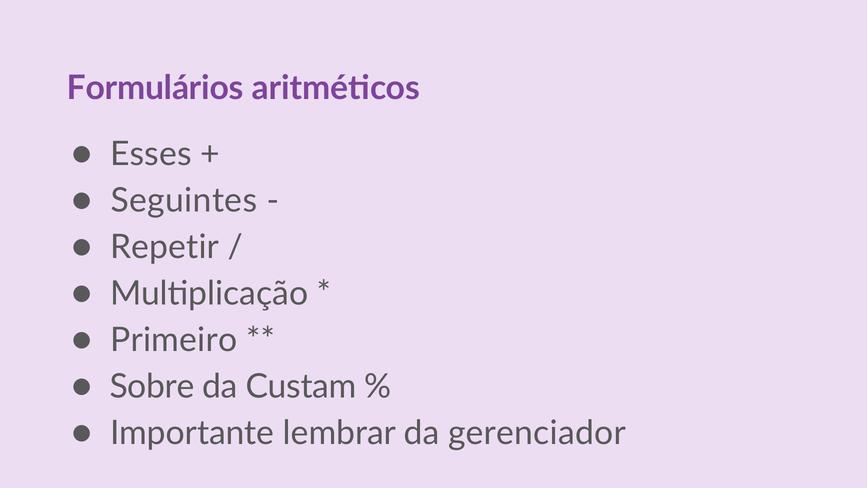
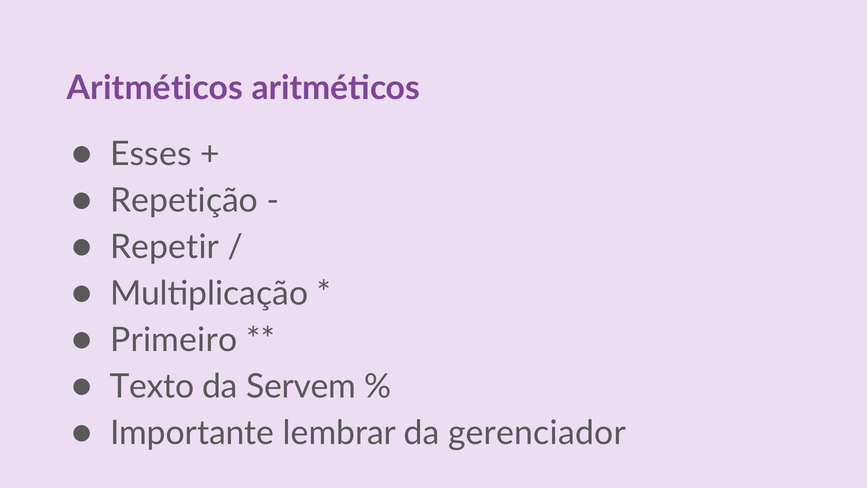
Formulários at (155, 88): Formulários -> Aritméticos
Seguintes: Seguintes -> Repetição
Sobre: Sobre -> Texto
Custam: Custam -> Servem
